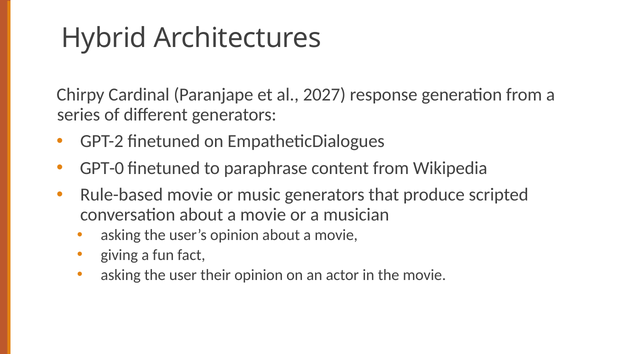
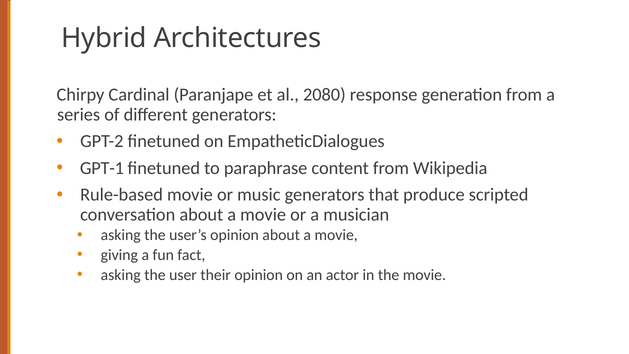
2027: 2027 -> 2080
GPT-0: GPT-0 -> GPT-1
